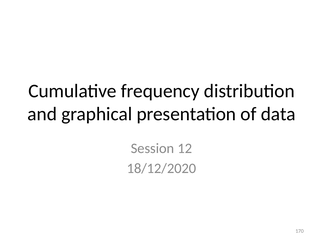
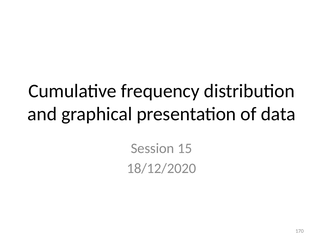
12: 12 -> 15
